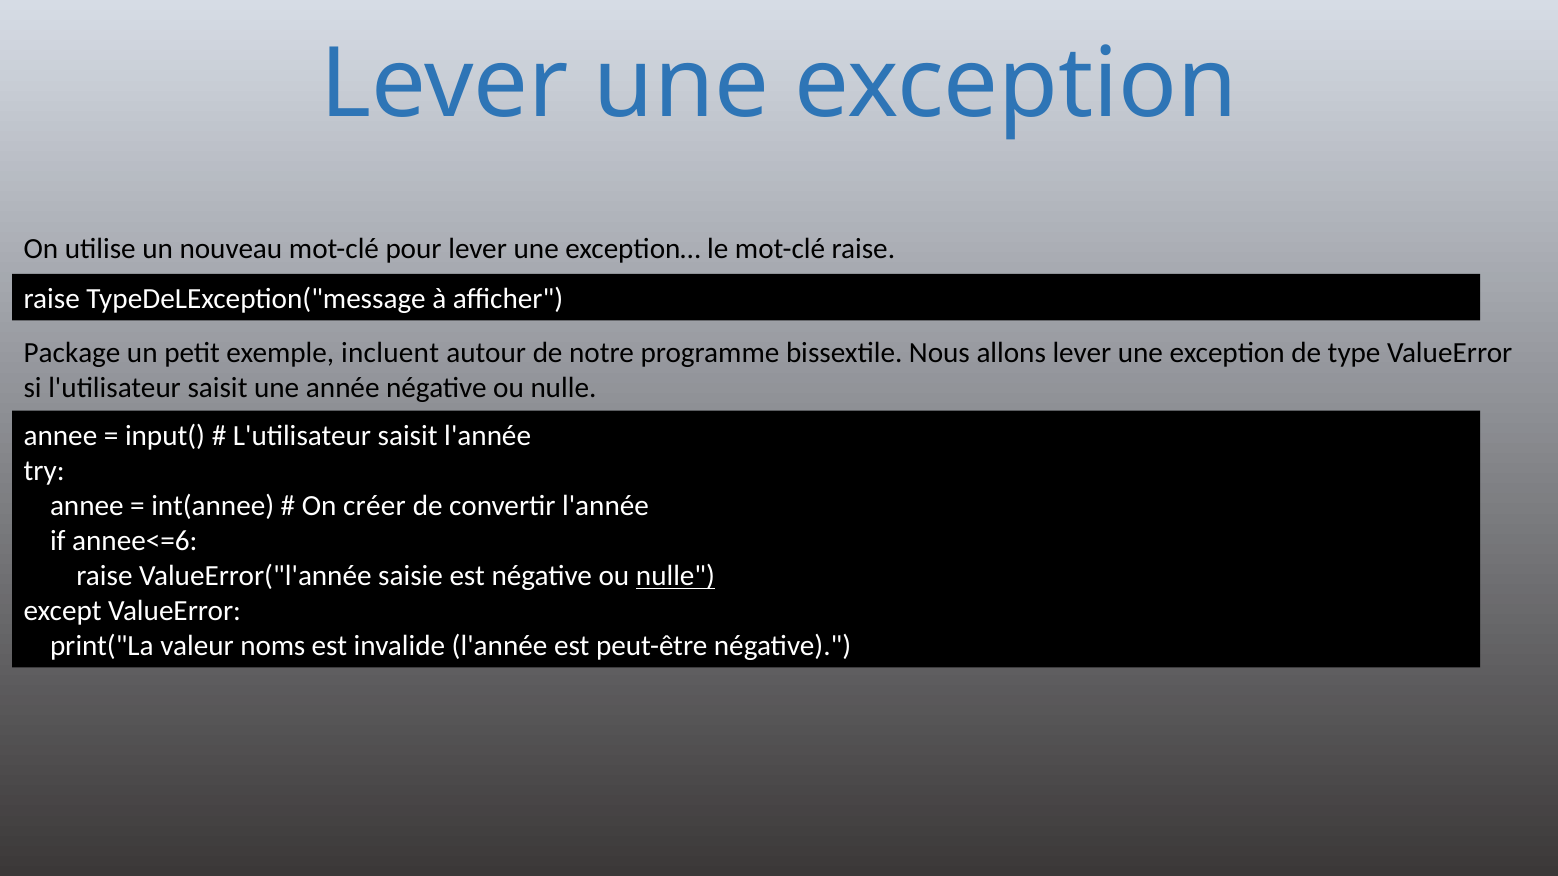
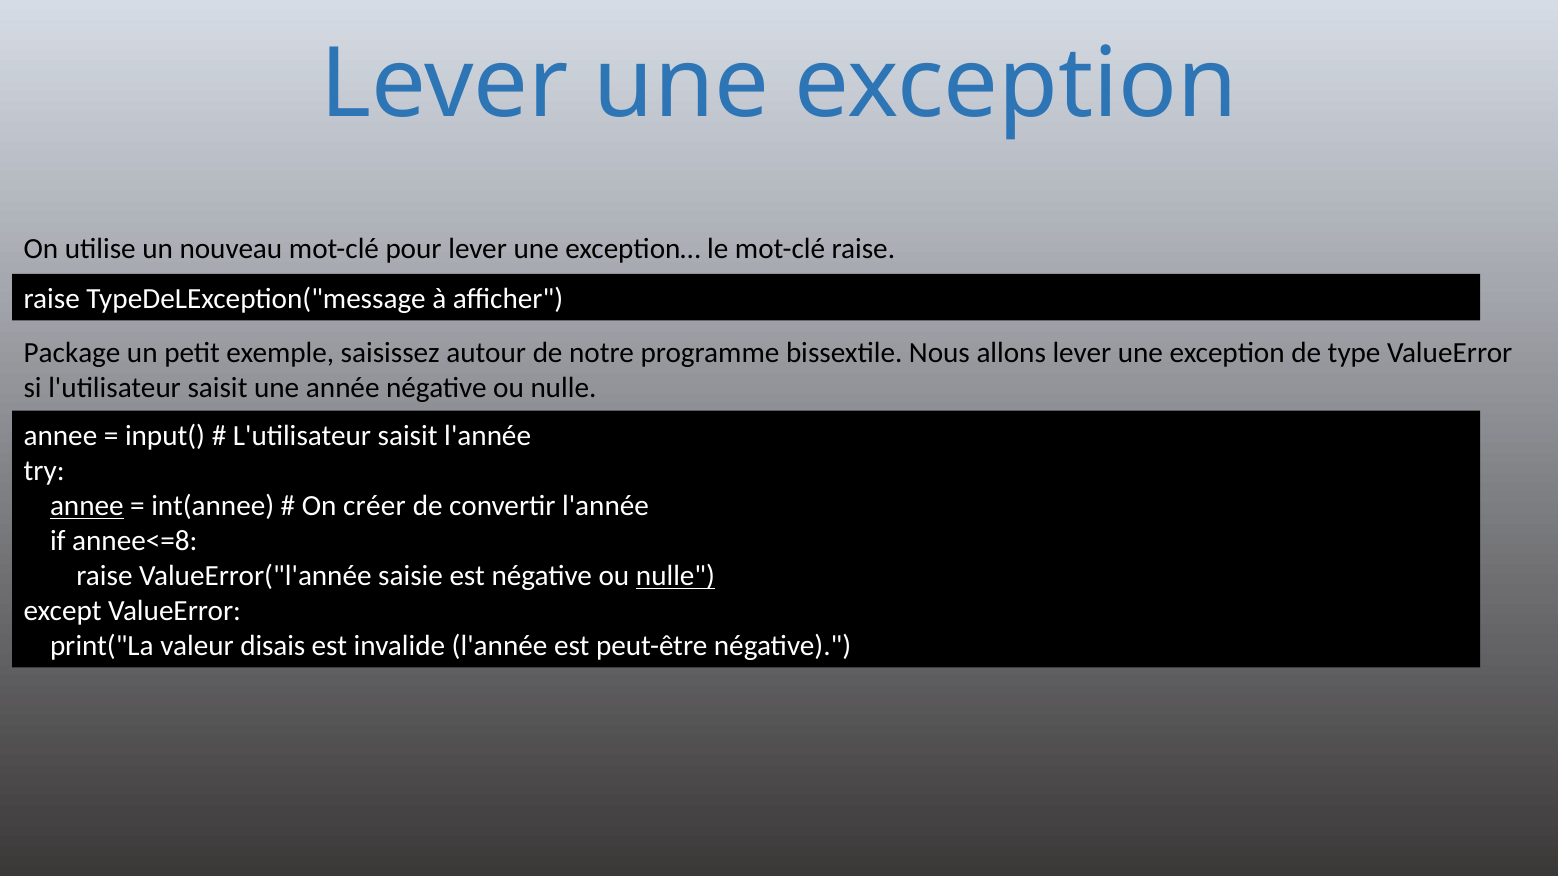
incluent: incluent -> saisissez
annee at (87, 506) underline: none -> present
annee<=6: annee<=6 -> annee<=8
noms: noms -> disais
